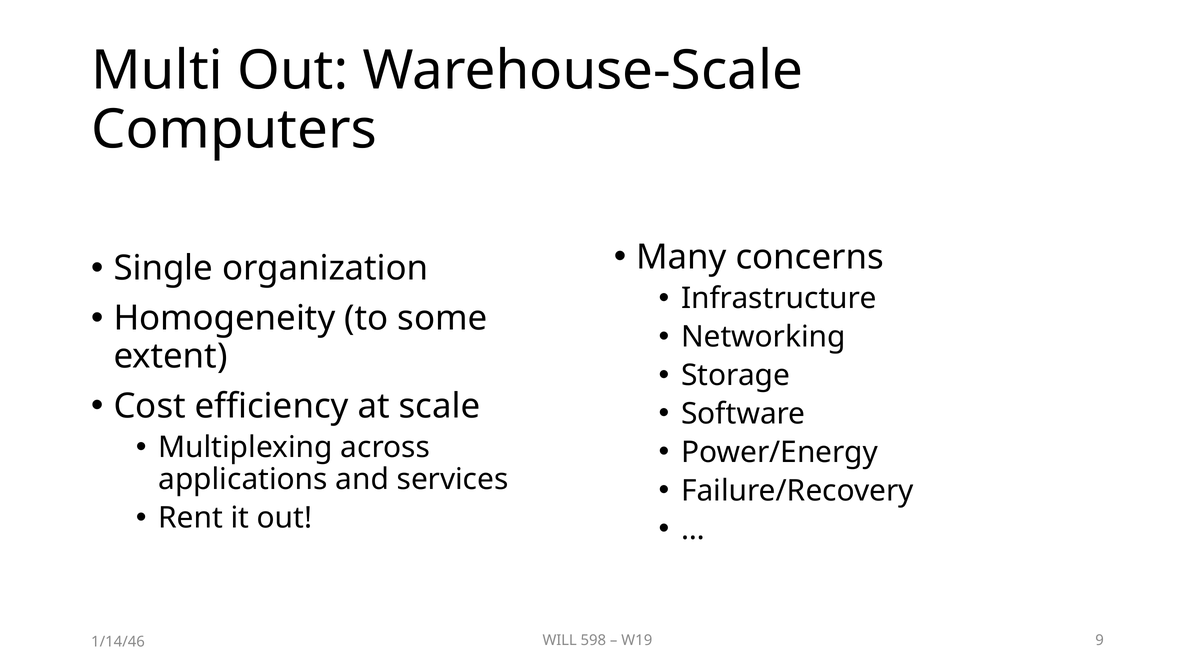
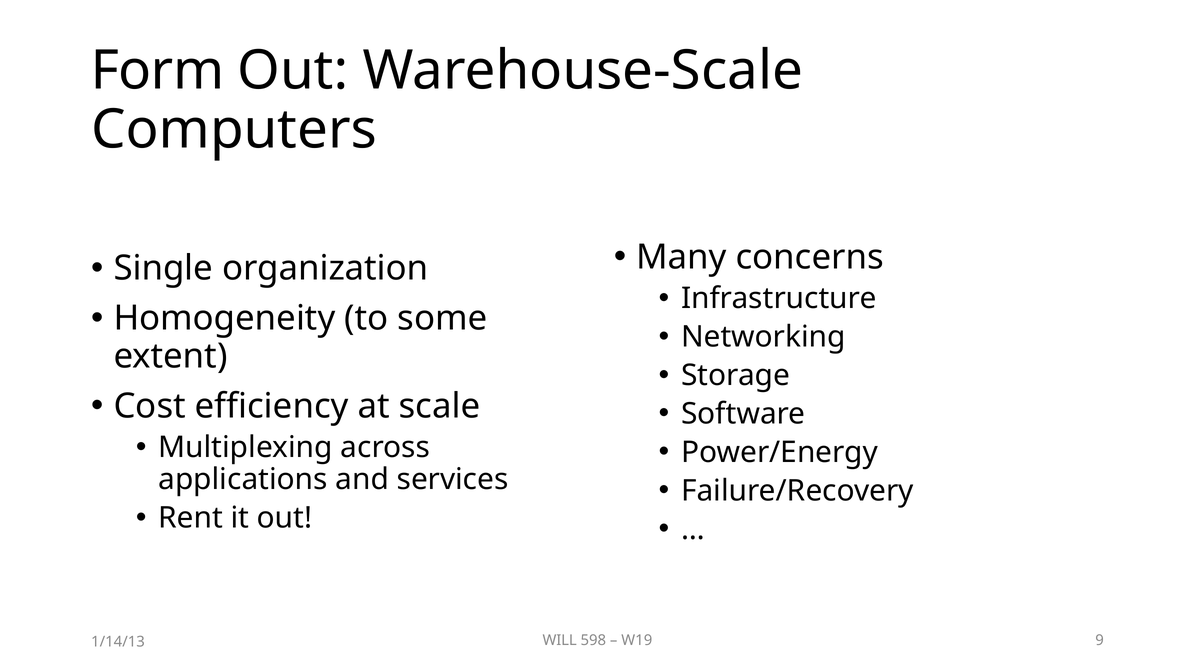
Multi: Multi -> Form
1/14/46: 1/14/46 -> 1/14/13
